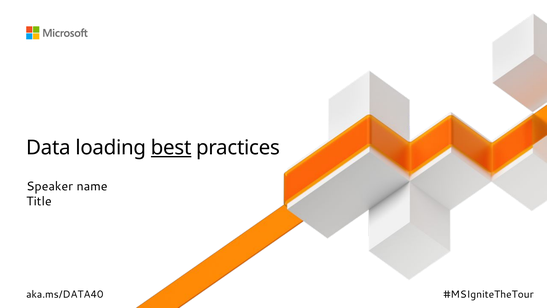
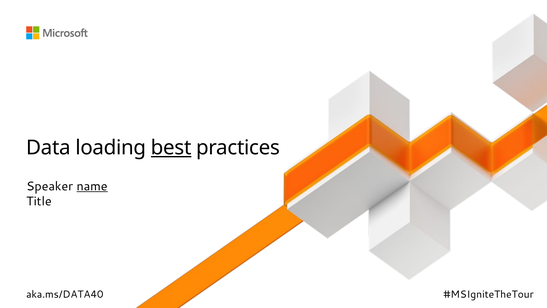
name underline: none -> present
